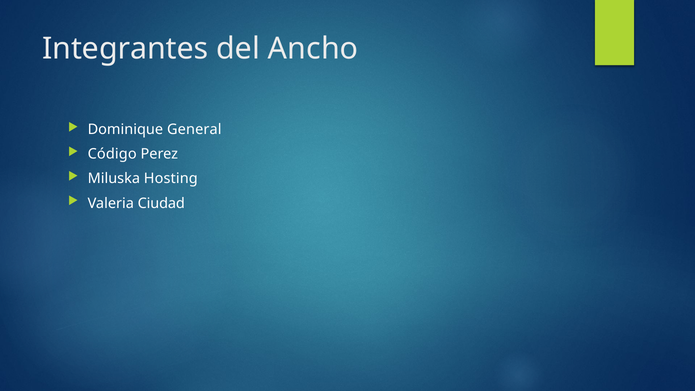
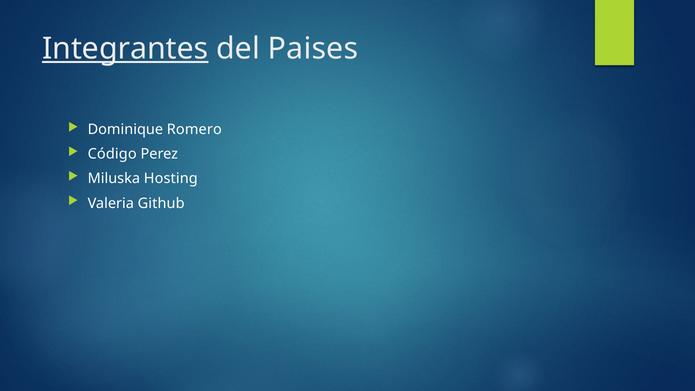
Integrantes underline: none -> present
Ancho: Ancho -> Paises
General: General -> Romero
Ciudad: Ciudad -> Github
